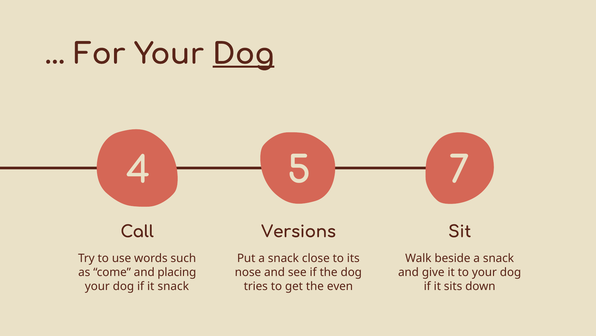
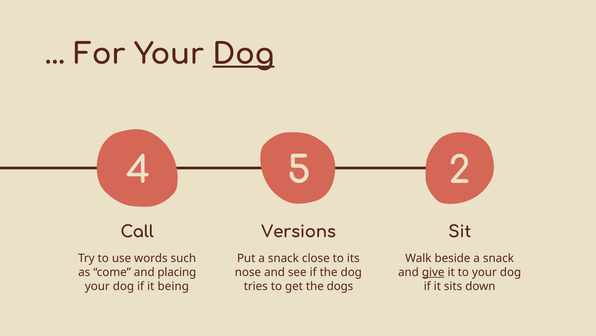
7: 7 -> 2
give underline: none -> present
it snack: snack -> being
even: even -> dogs
